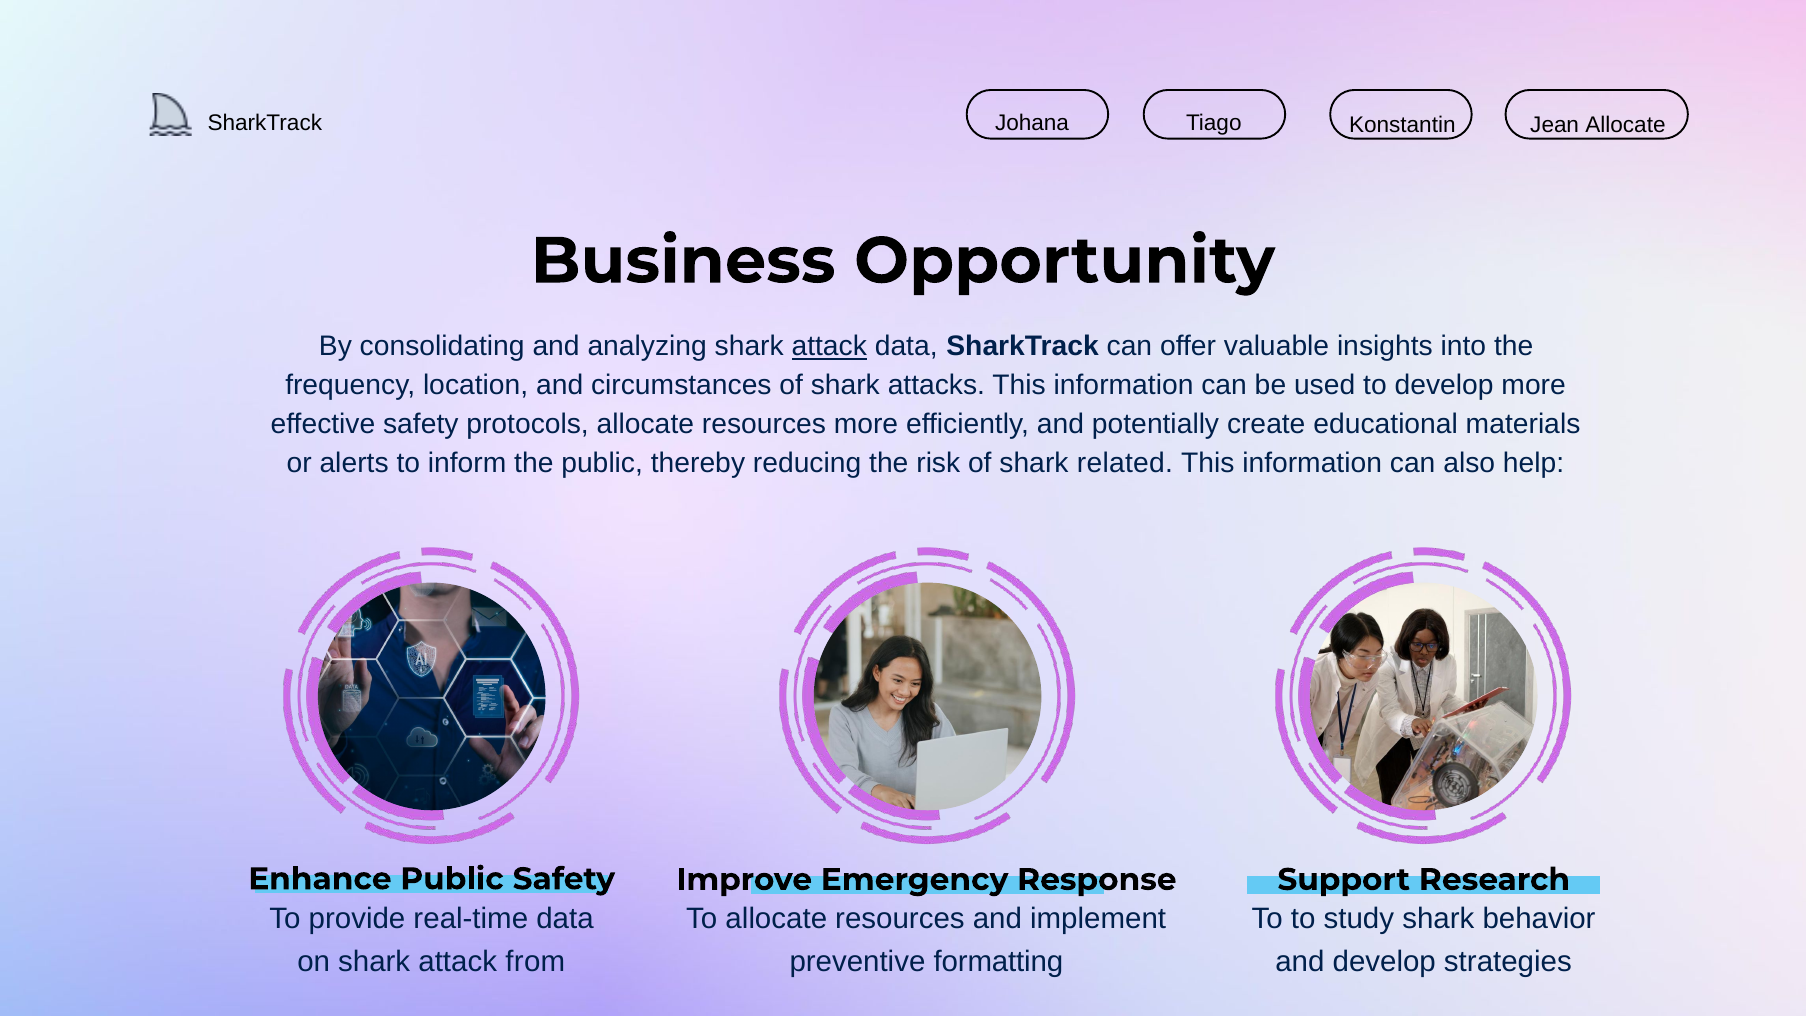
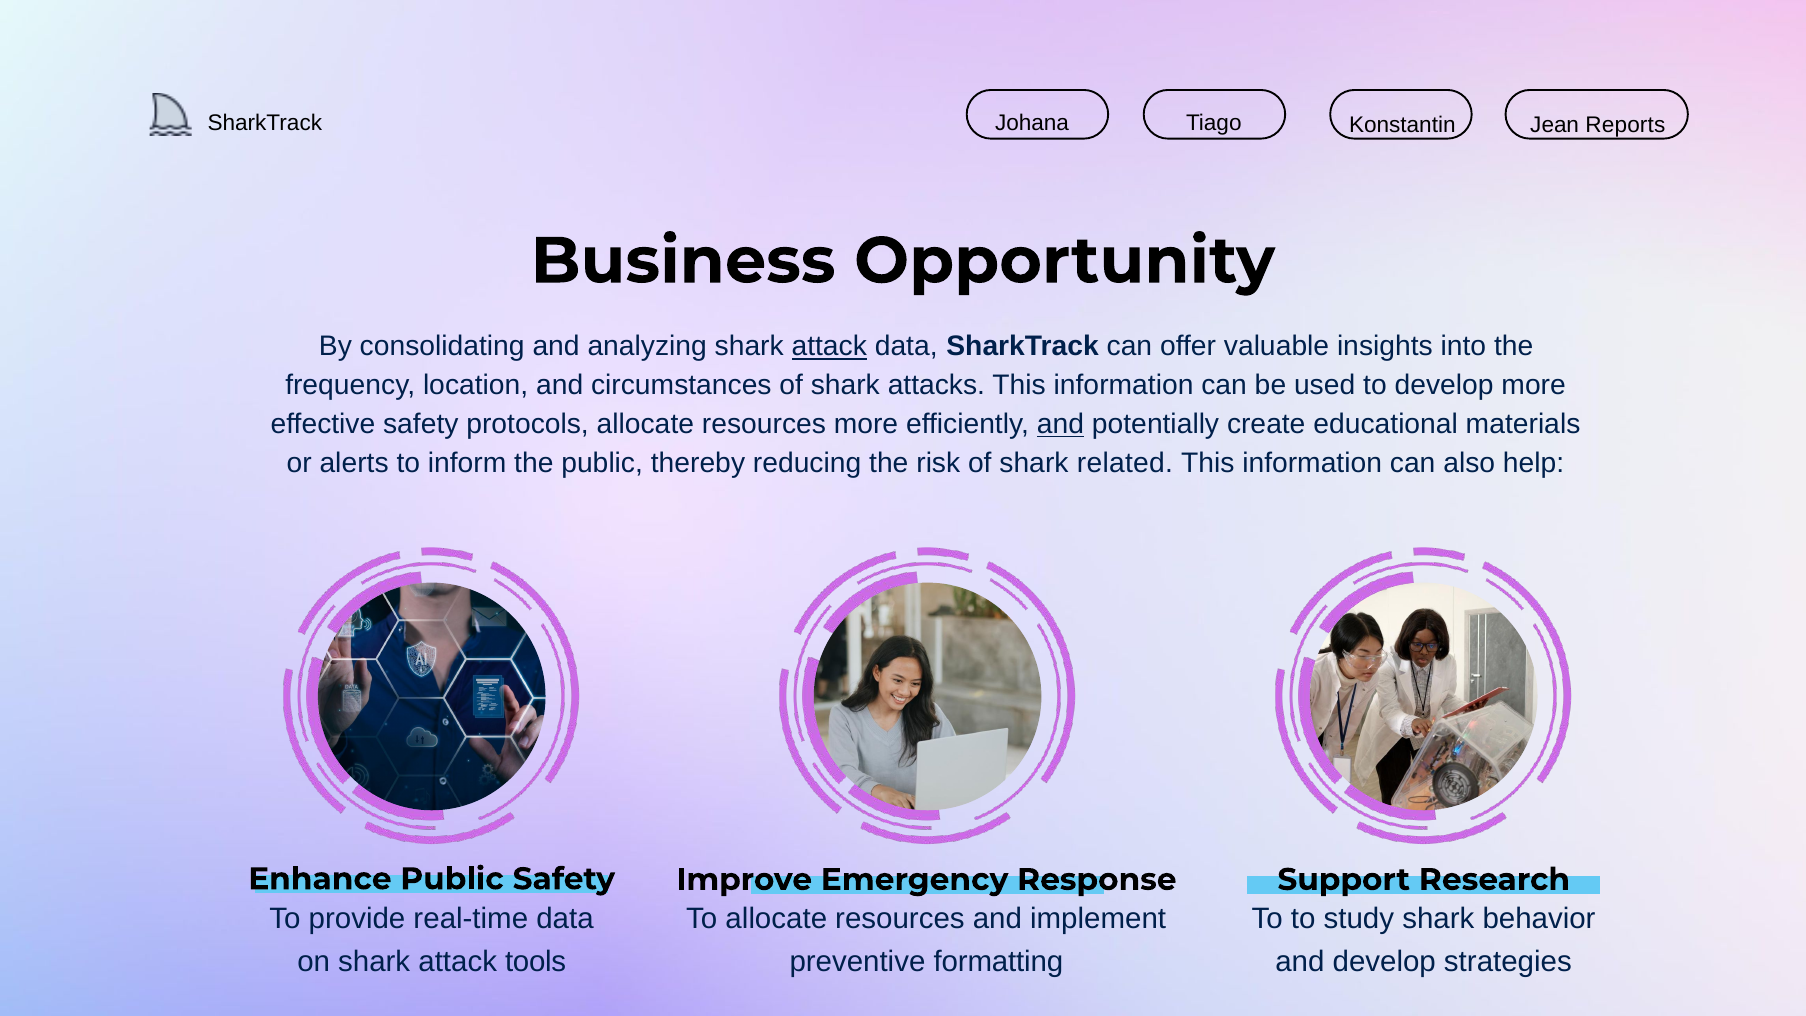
Jean Allocate: Allocate -> Reports
and at (1060, 424) underline: none -> present
from: from -> tools
